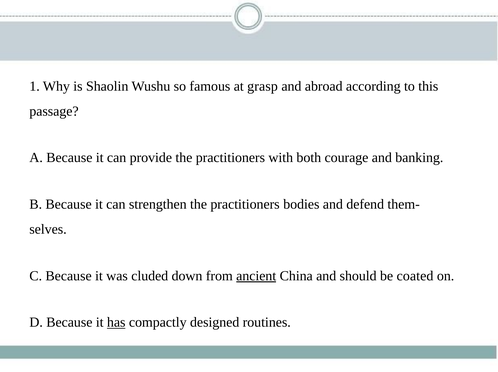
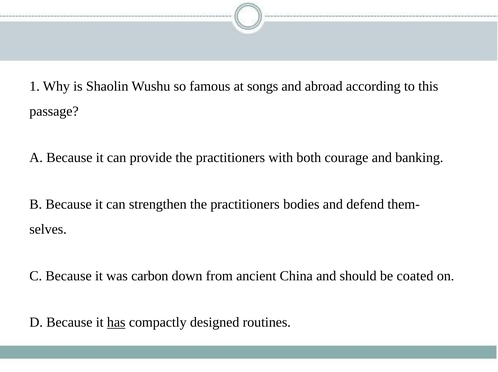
grasp: grasp -> songs
cluded: cluded -> carbon
ancient underline: present -> none
